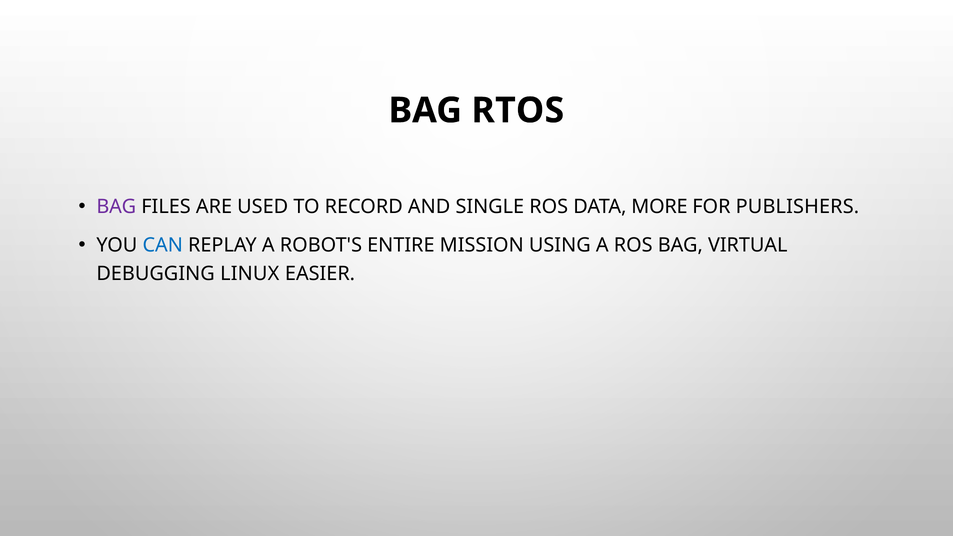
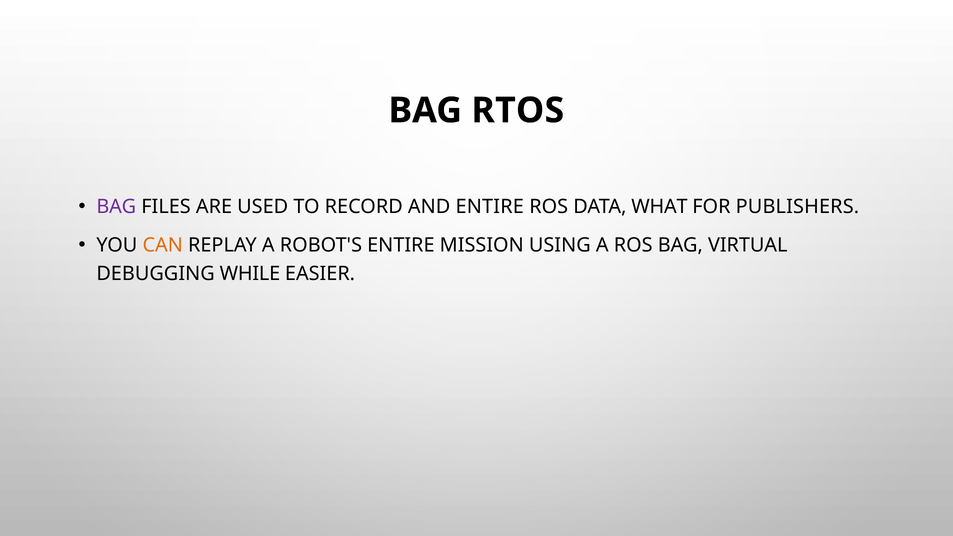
AND SINGLE: SINGLE -> ENTIRE
MORE: MORE -> WHAT
CAN colour: blue -> orange
LINUX: LINUX -> WHILE
